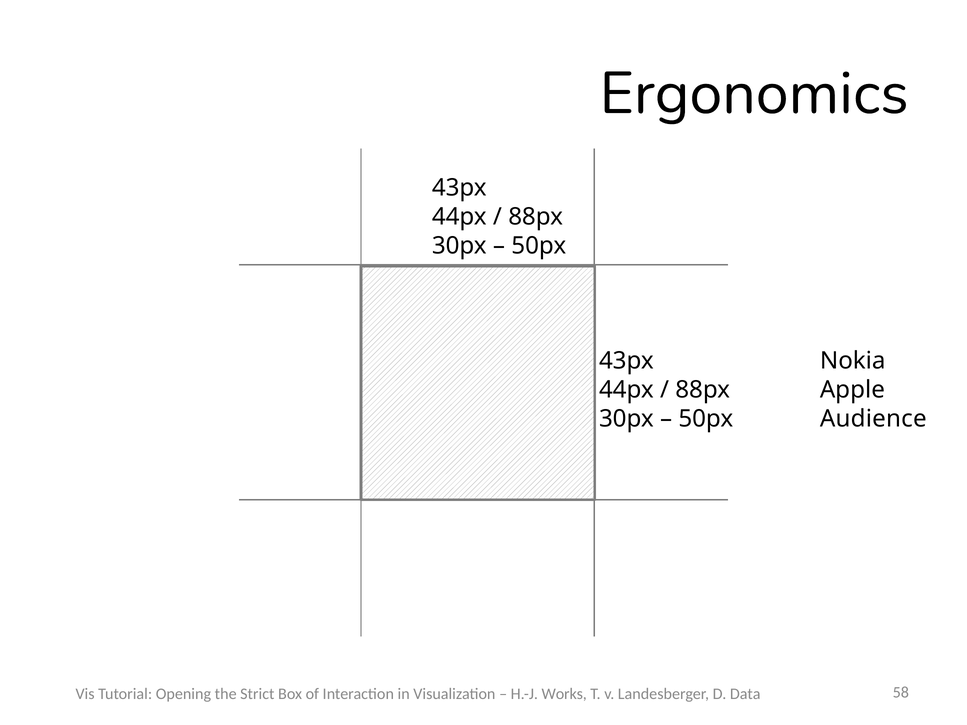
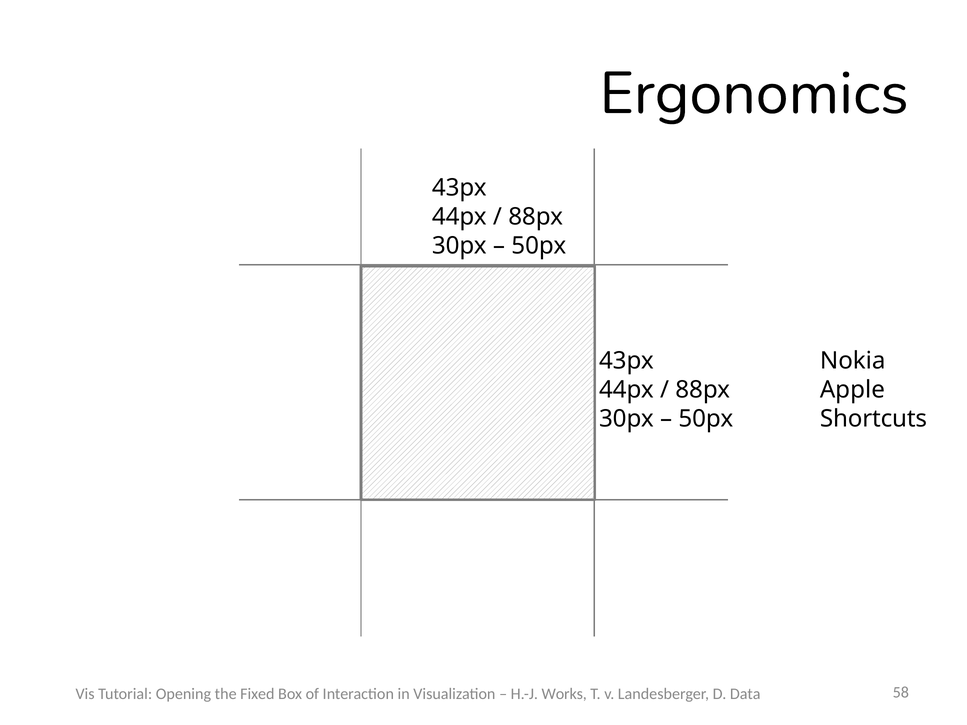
Audience: Audience -> Shortcuts
Strict: Strict -> Fixed
